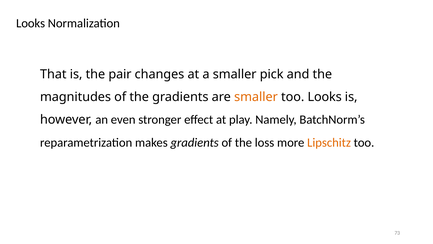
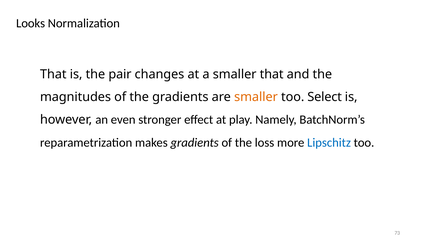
smaller pick: pick -> that
too Looks: Looks -> Select
Lipschitz colour: orange -> blue
